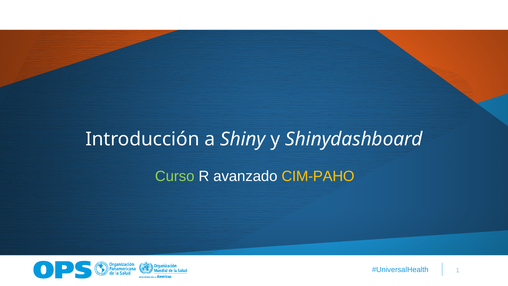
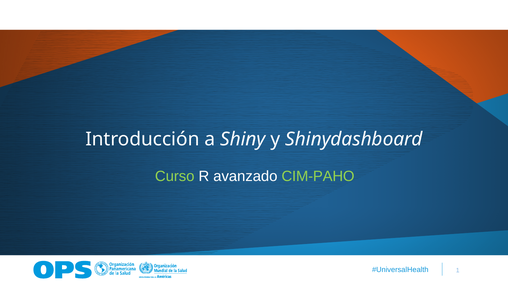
CIM-PAHO colour: yellow -> light green
